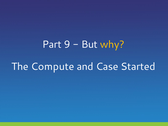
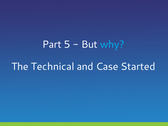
9: 9 -> 5
why colour: yellow -> light blue
Compute: Compute -> Technical
